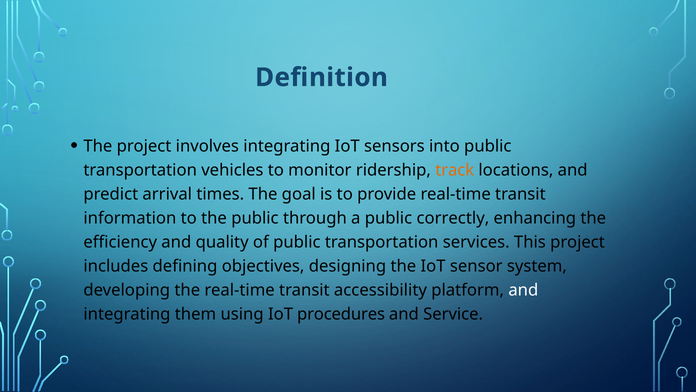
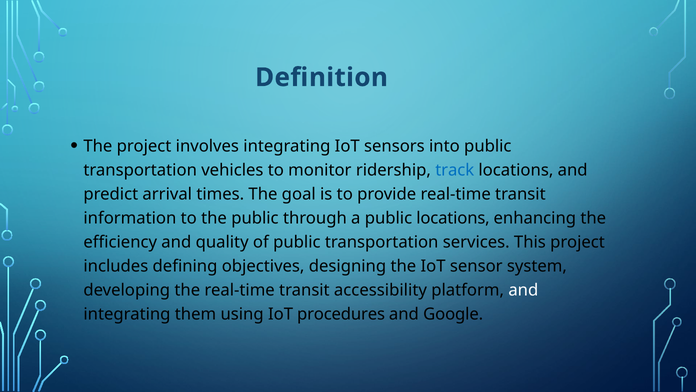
track colour: orange -> blue
public correctly: correctly -> locations
Service: Service -> Google
